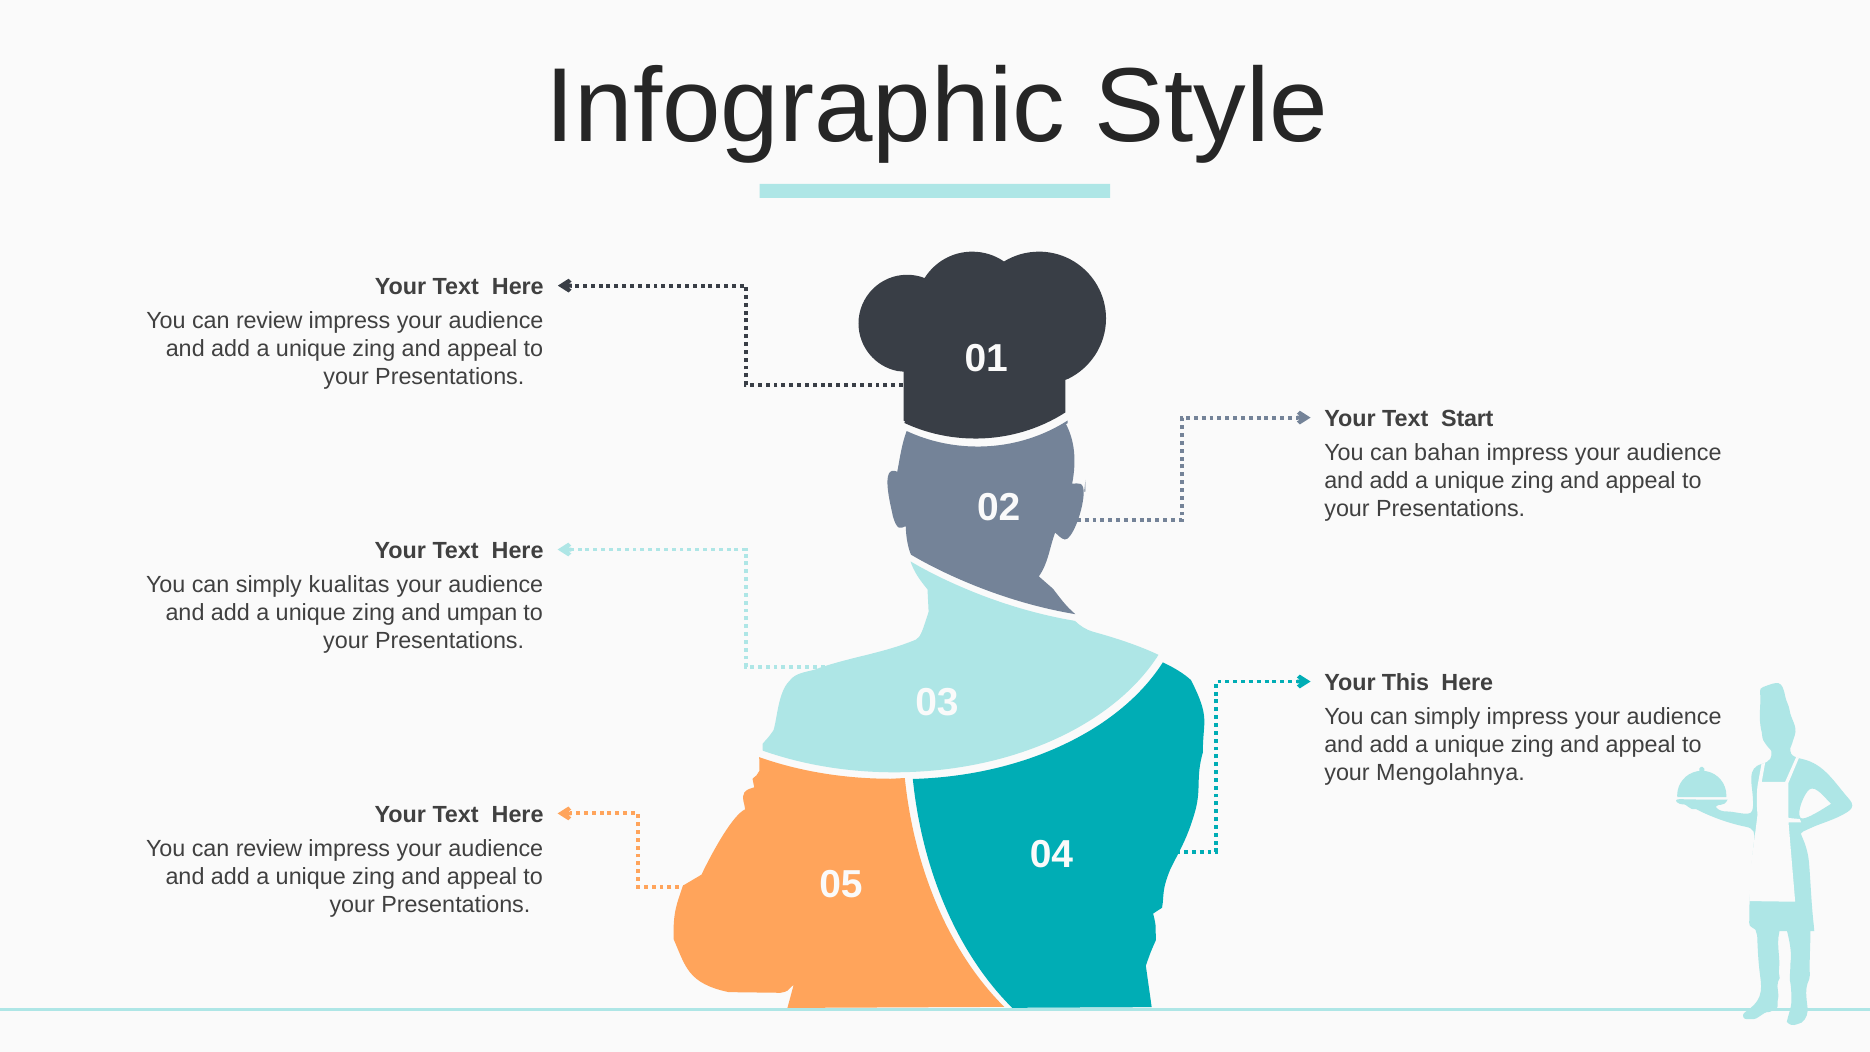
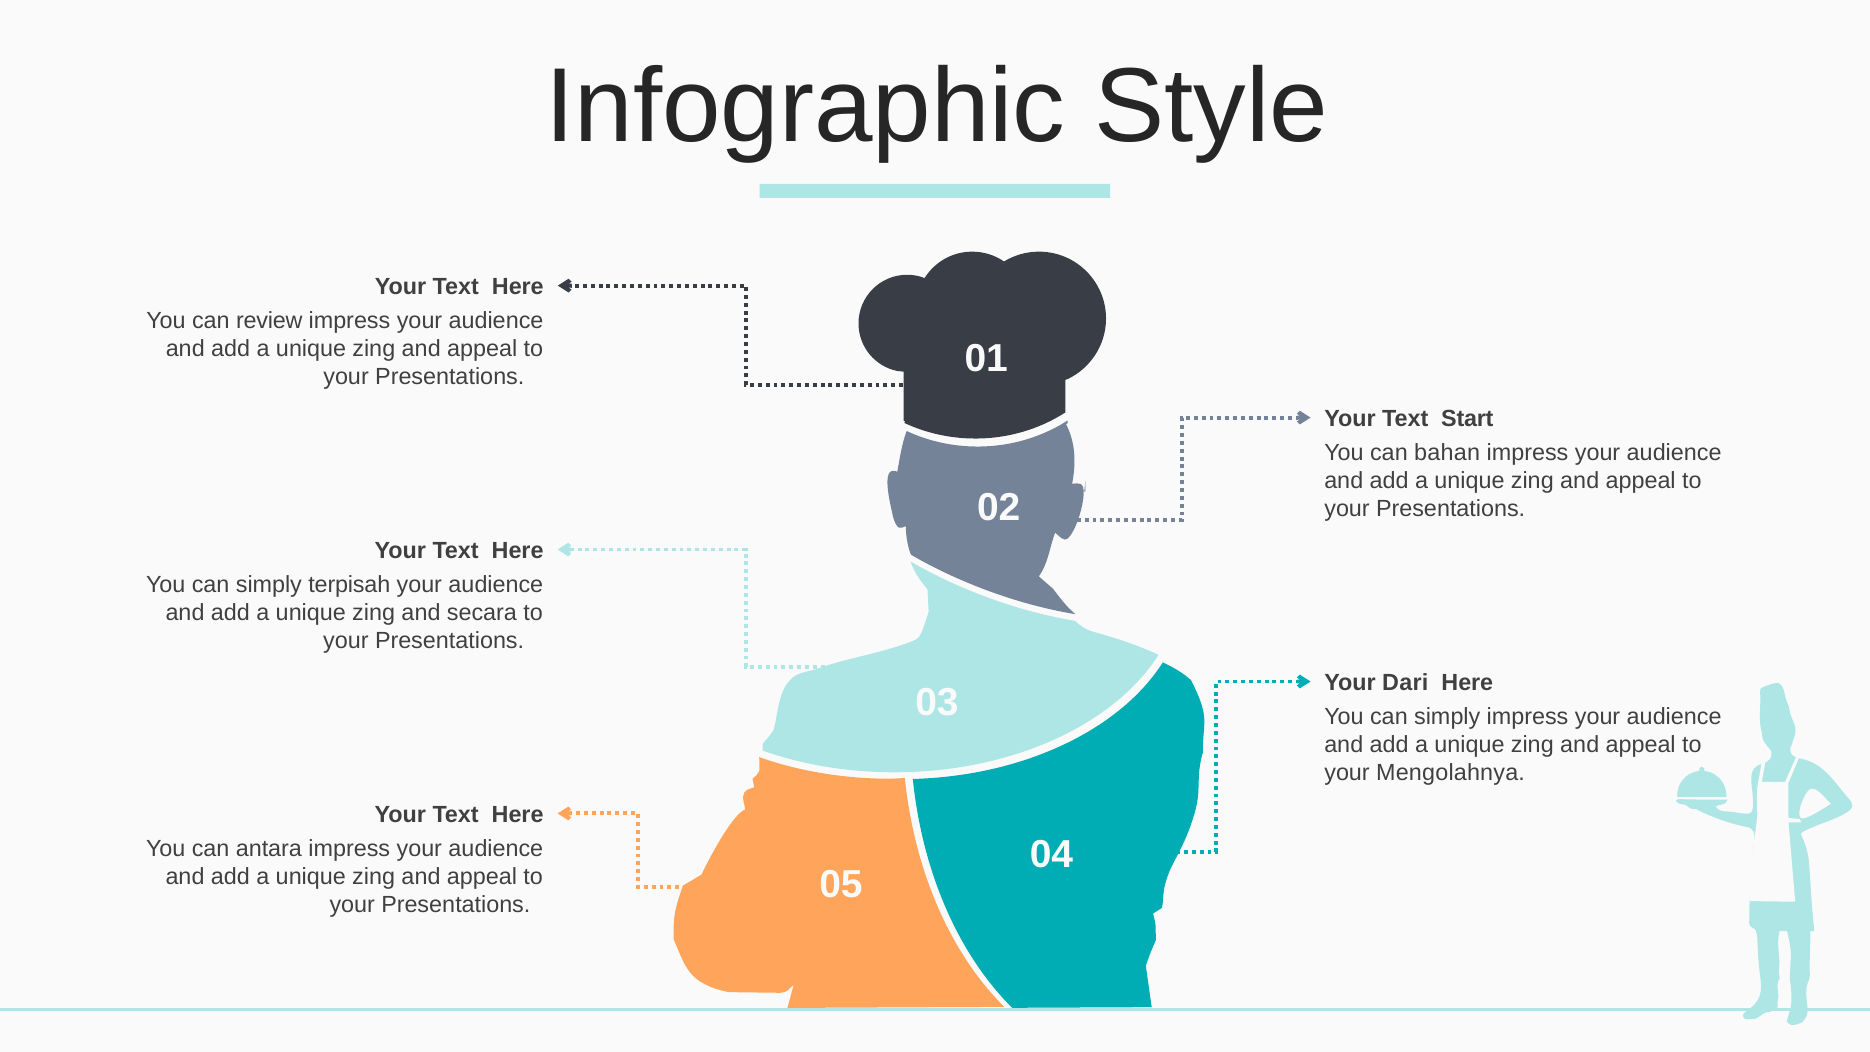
kualitas: kualitas -> terpisah
umpan: umpan -> secara
This: This -> Dari
review at (269, 848): review -> antara
